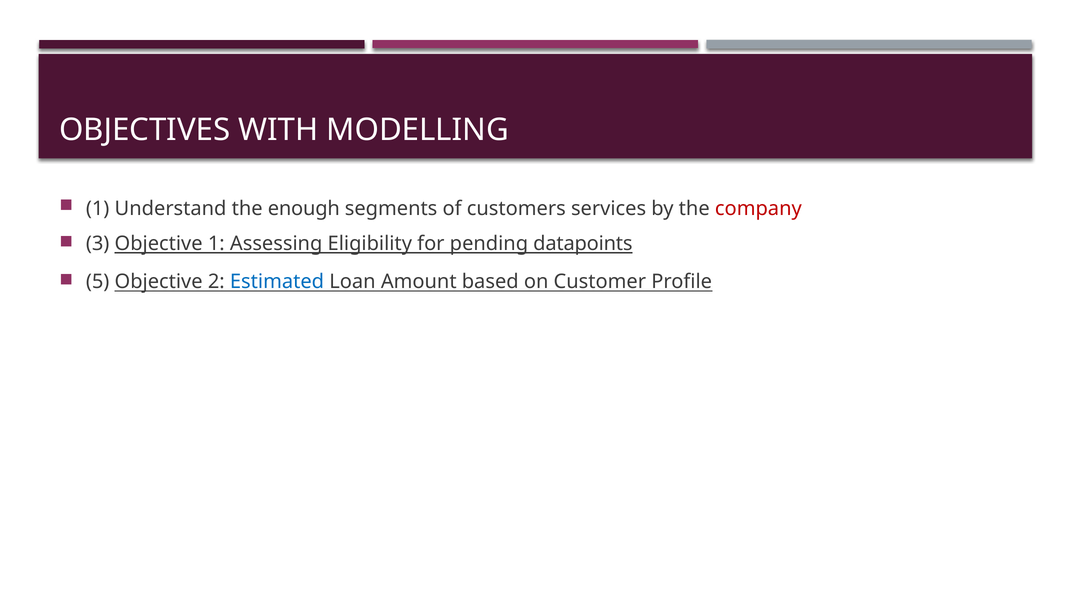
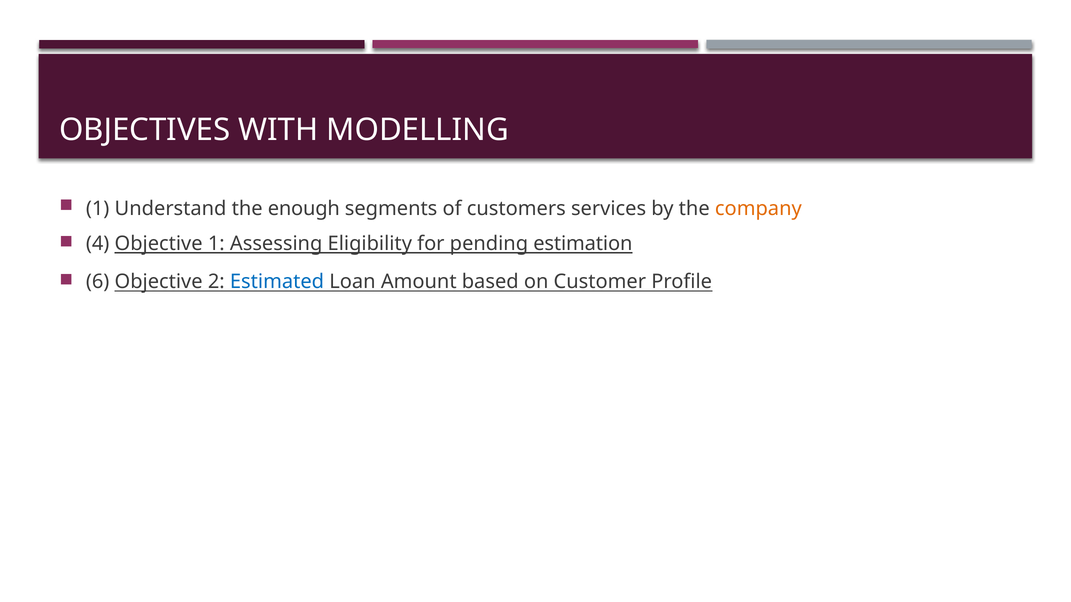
company colour: red -> orange
3: 3 -> 4
datapoints: datapoints -> estimation
5: 5 -> 6
